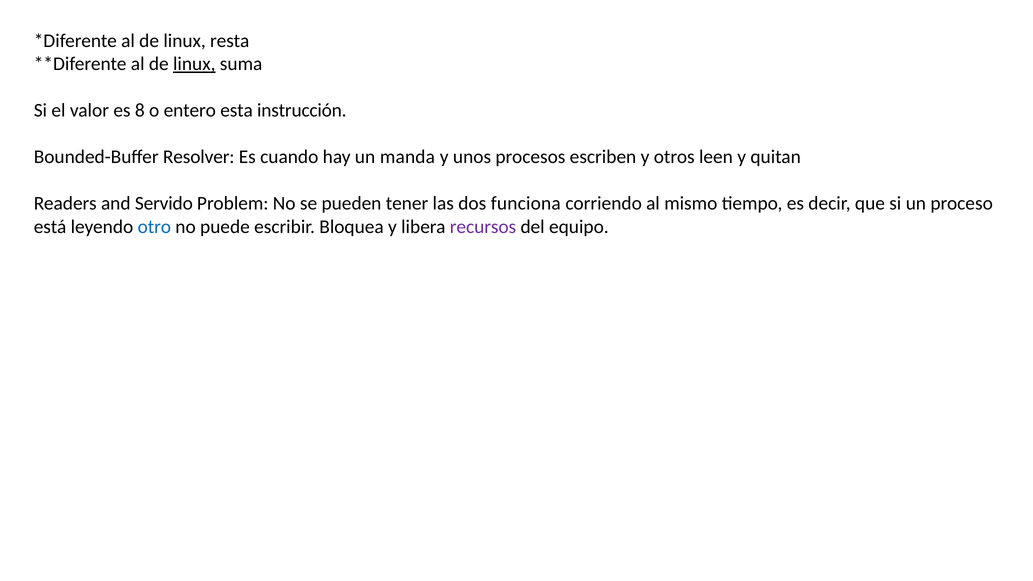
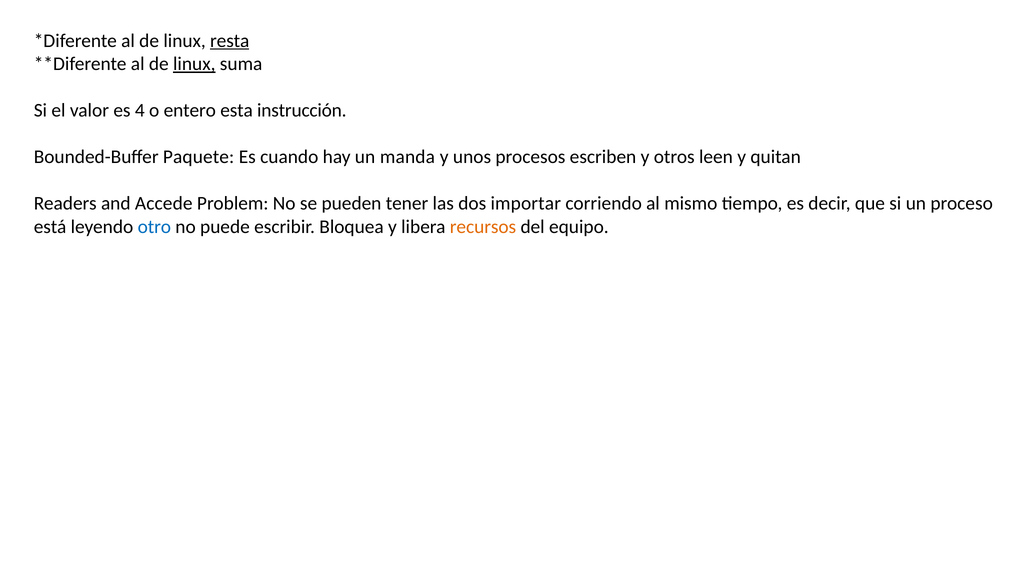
resta underline: none -> present
8: 8 -> 4
Resolver: Resolver -> Paquete
Servido: Servido -> Accede
funciona: funciona -> importar
recursos colour: purple -> orange
